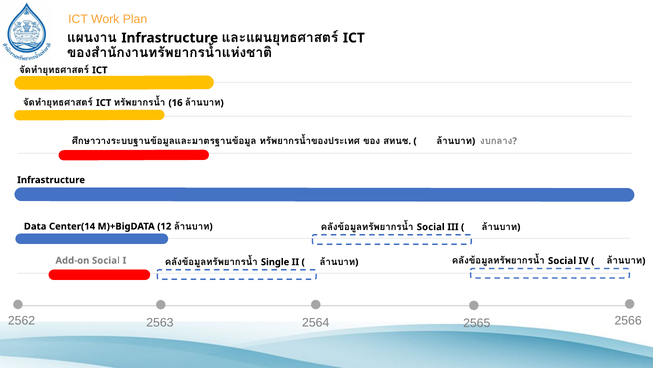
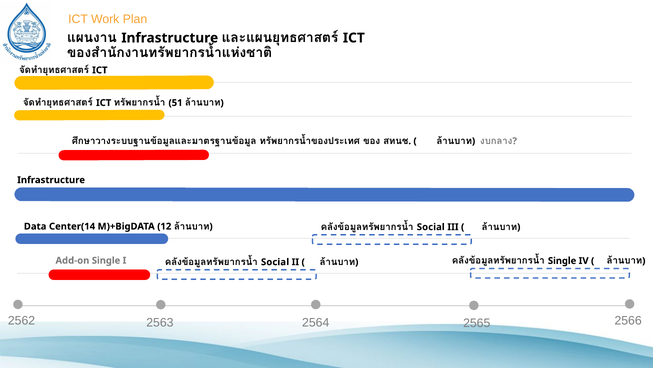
16: 16 -> 51
Social at (562, 260): Social -> Single
Add-on Social: Social -> Single
Single at (275, 262): Single -> Social
